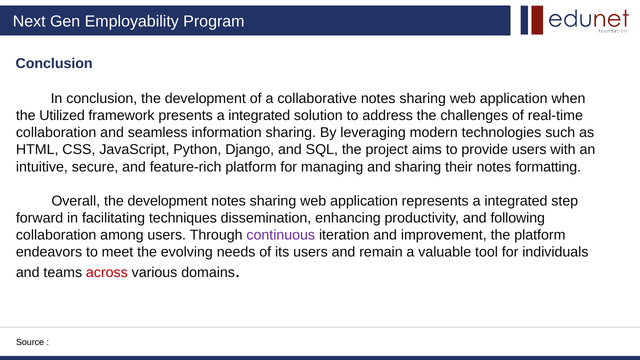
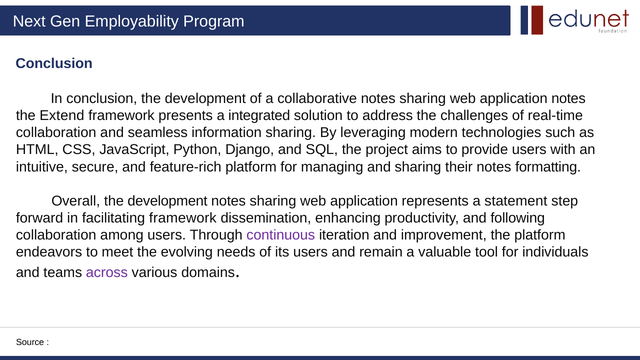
application when: when -> notes
Utilized: Utilized -> Extend
represents a integrated: integrated -> statement
facilitating techniques: techniques -> framework
across colour: red -> purple
